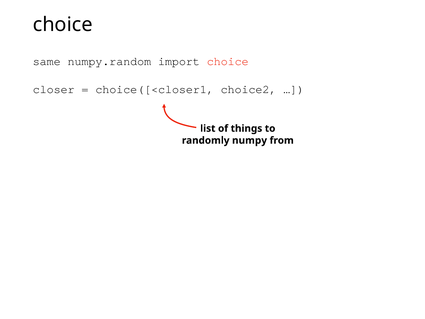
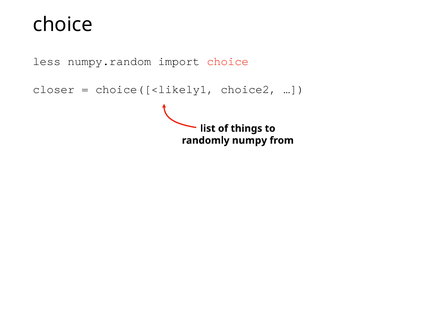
same: same -> less
choice([<closer1: choice([<closer1 -> choice([<likely1
